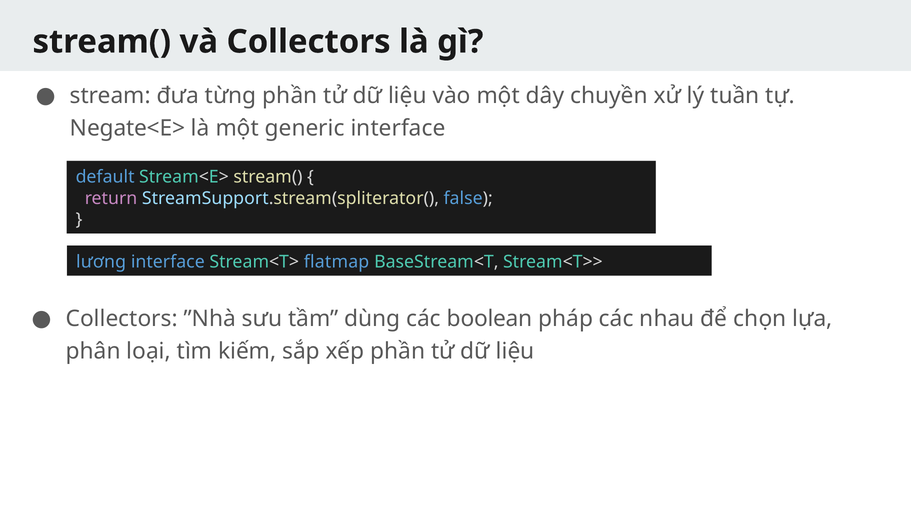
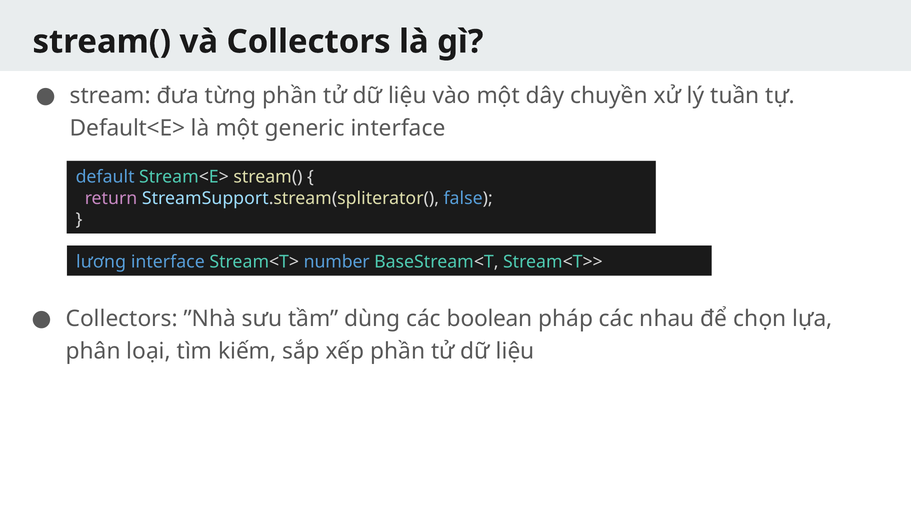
Negate<E>: Negate<E> -> Default<E>
flatmap: flatmap -> number
